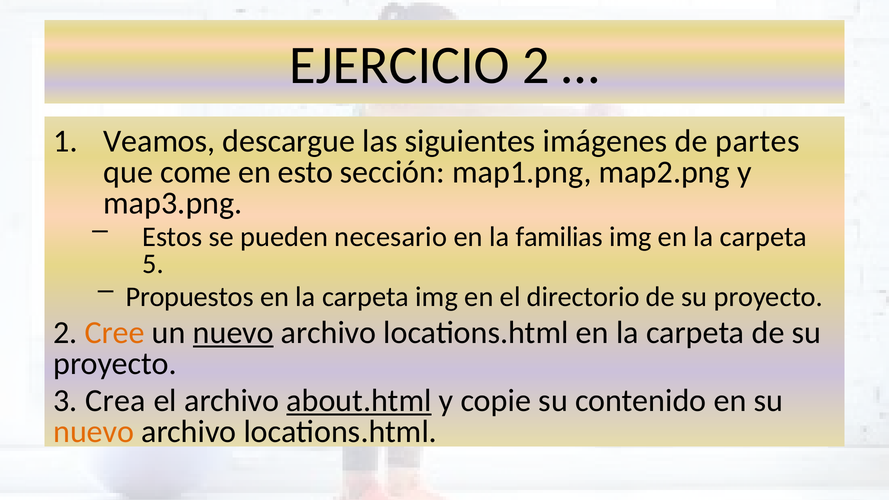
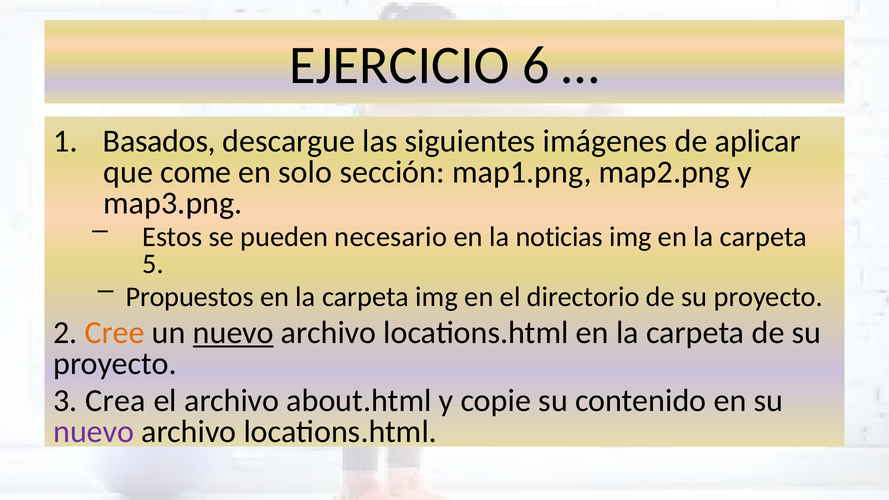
EJERCICIO 2: 2 -> 6
Veamos: Veamos -> Basados
partes: partes -> aplicar
esto: esto -> solo
familias: familias -> noticias
about.html underline: present -> none
nuevo at (94, 431) colour: orange -> purple
